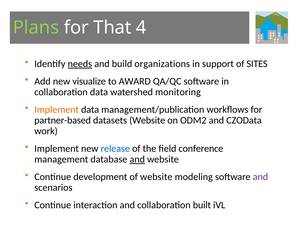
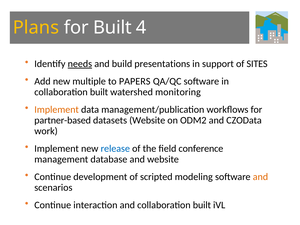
Plans colour: light green -> yellow
for That: That -> Built
organizations: organizations -> presentations
visualize: visualize -> multiple
AWARD: AWARD -> PAPERS
data at (99, 92): data -> built
and at (137, 159) underline: present -> none
of website: website -> scripted
and at (260, 177) colour: purple -> orange
